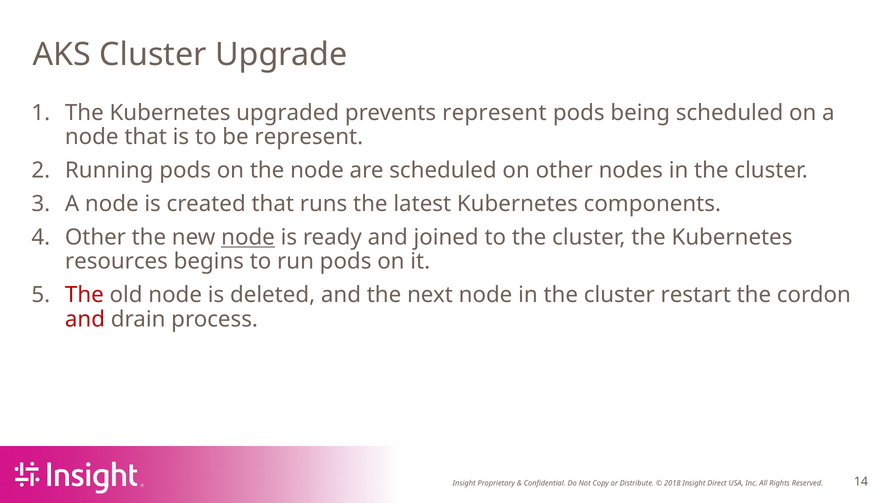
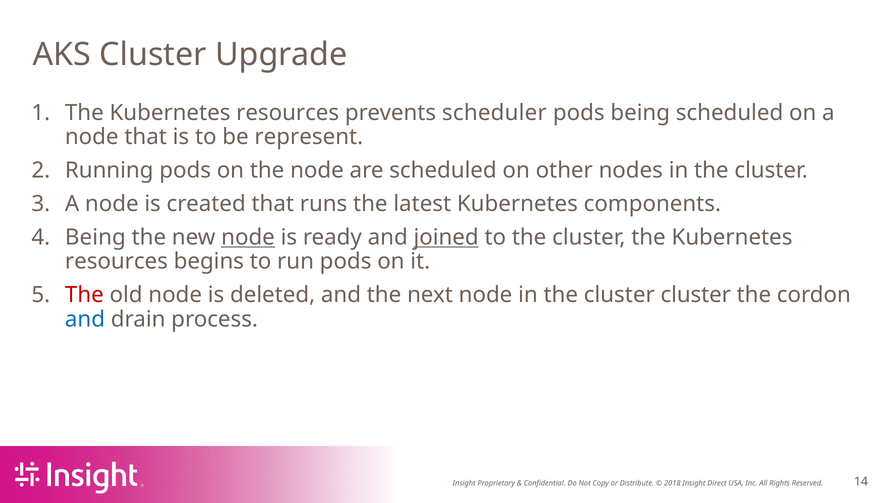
upgraded at (288, 113): upgraded -> resources
prevents represent: represent -> scheduler
Other at (95, 237): Other -> Being
joined underline: none -> present
cluster restart: restart -> cluster
and at (85, 319) colour: red -> blue
